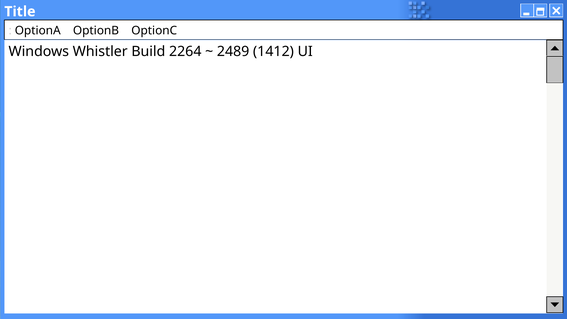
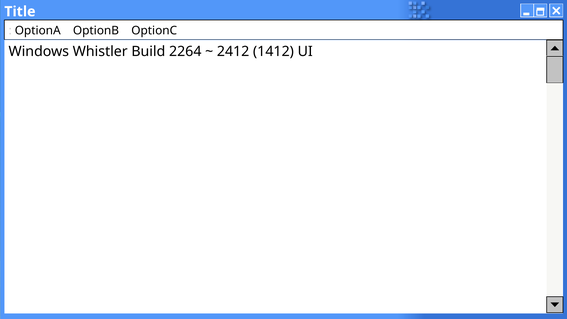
2489: 2489 -> 2412
